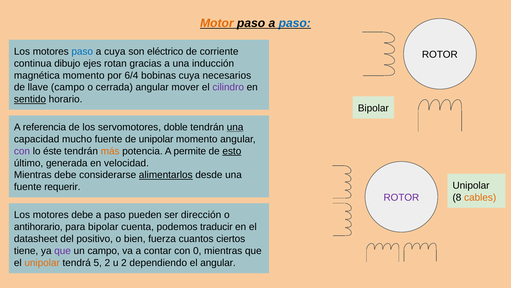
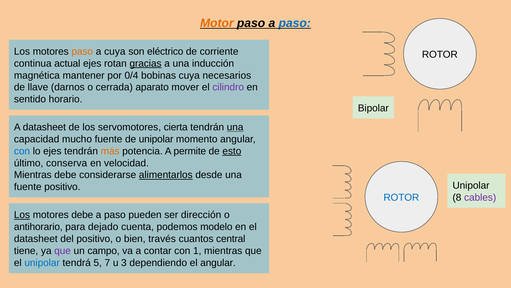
paso at (82, 51) colour: blue -> orange
dibujo: dibujo -> actual
gracias underline: none -> present
magnética momento: momento -> mantener
6/4: 6/4 -> 0/4
llave campo: campo -> darnos
cerrada angular: angular -> aparato
sentido underline: present -> none
A referencia: referencia -> datasheet
doble: doble -> cierta
con at (22, 151) colour: purple -> blue
lo éste: éste -> ejes
generada: generada -> conserva
fuente requerir: requerir -> positivo
cables colour: orange -> purple
ROTOR at (401, 197) colour: purple -> blue
Los at (22, 215) underline: none -> present
para bipolar: bipolar -> dejado
traducir: traducir -> modelo
fuerza: fuerza -> través
ciertos: ciertos -> central
0: 0 -> 1
unipolar at (42, 262) colour: orange -> blue
5 2: 2 -> 7
u 2: 2 -> 3
